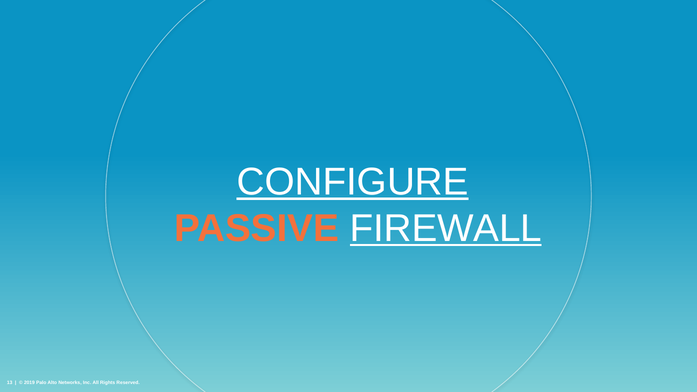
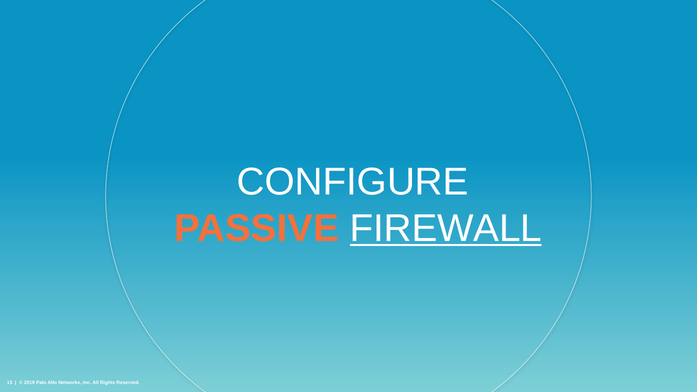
CONFIGURE underline: present -> none
